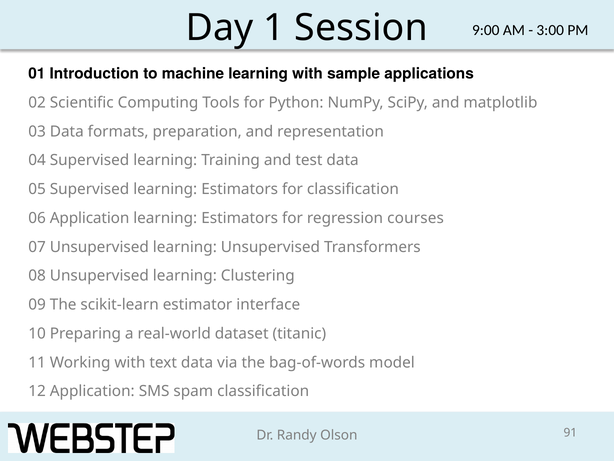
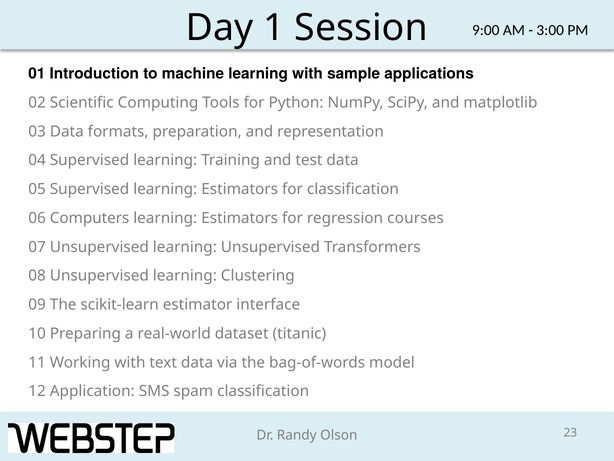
06 Application: Application -> Computers
91: 91 -> 23
